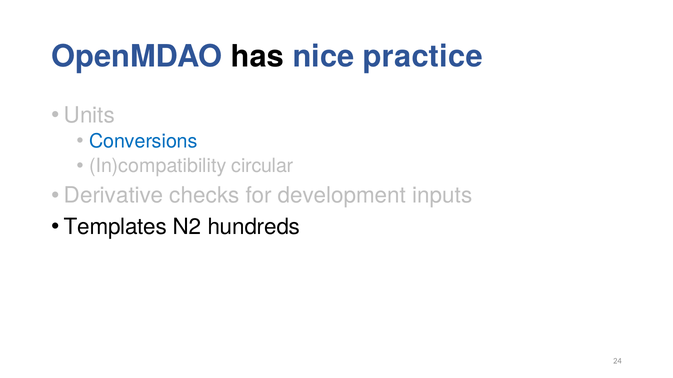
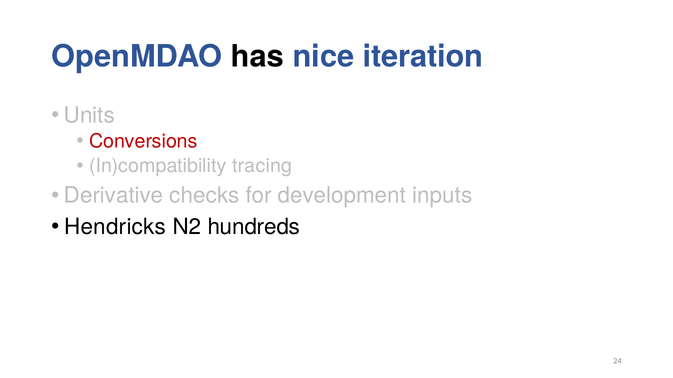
practice: practice -> iteration
Conversions colour: blue -> red
circular: circular -> tracing
Templates: Templates -> Hendricks
